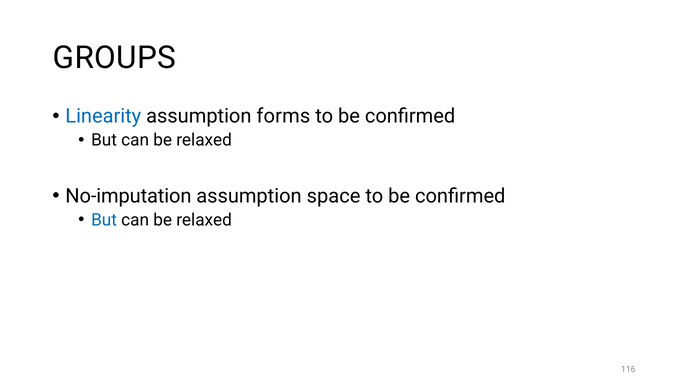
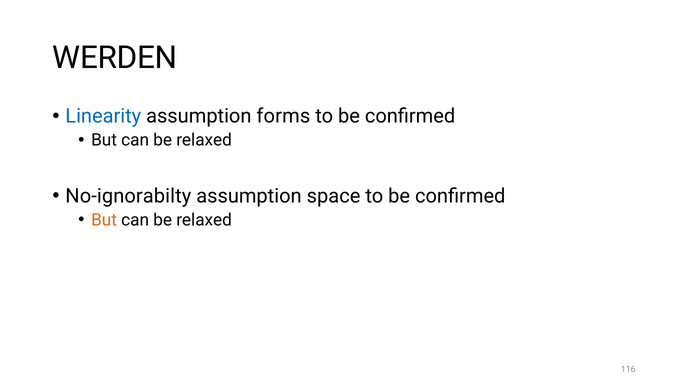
GROUPS: GROUPS -> WERDEN
No-imputation: No-imputation -> No-ignorabilty
But at (104, 220) colour: blue -> orange
